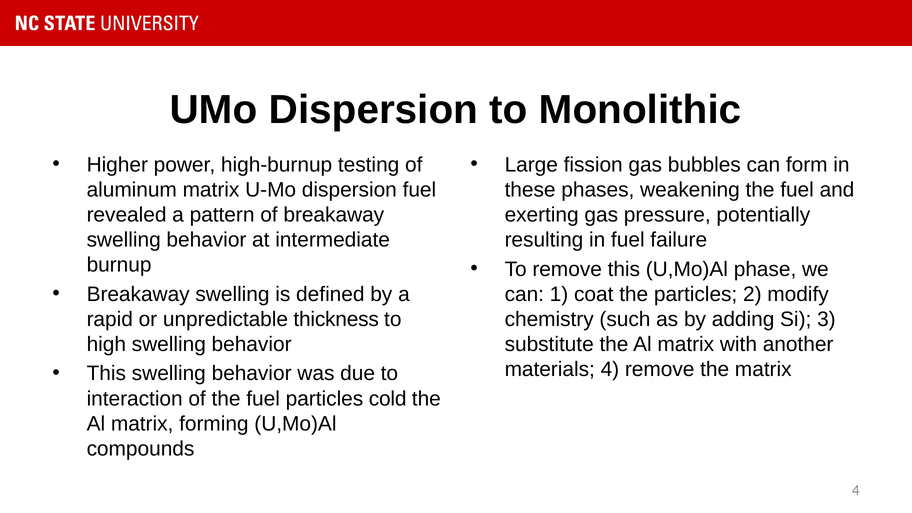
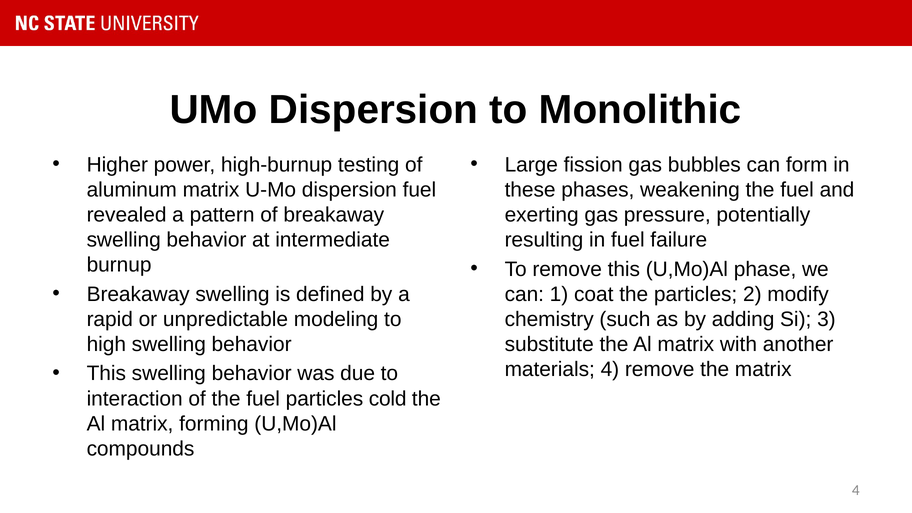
thickness: thickness -> modeling
